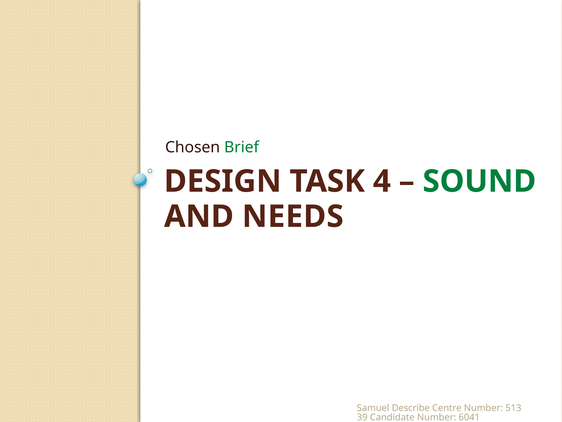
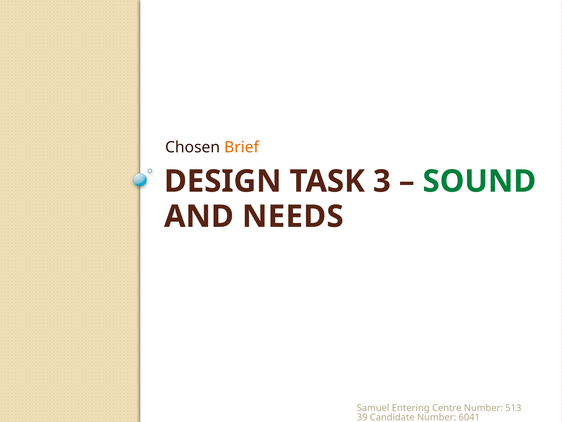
Brief colour: green -> orange
4: 4 -> 3
Describe: Describe -> Entering
